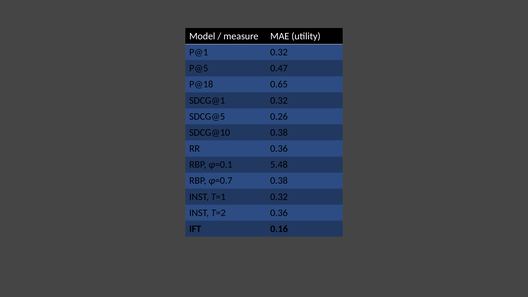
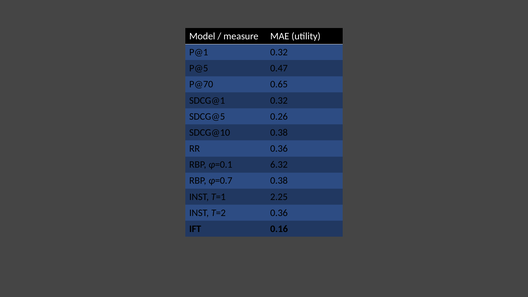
P@18: P@18 -> P@70
5.48: 5.48 -> 6.32
T=1 0.32: 0.32 -> 2.25
